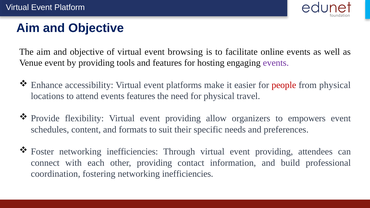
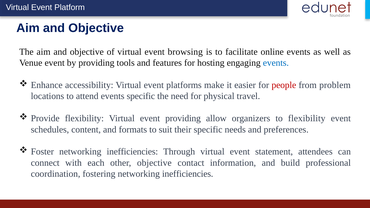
events at (276, 63) colour: purple -> blue
from physical: physical -> problem
events features: features -> specific
to empowers: empowers -> flexibility
Through virtual event providing: providing -> statement
other providing: providing -> objective
